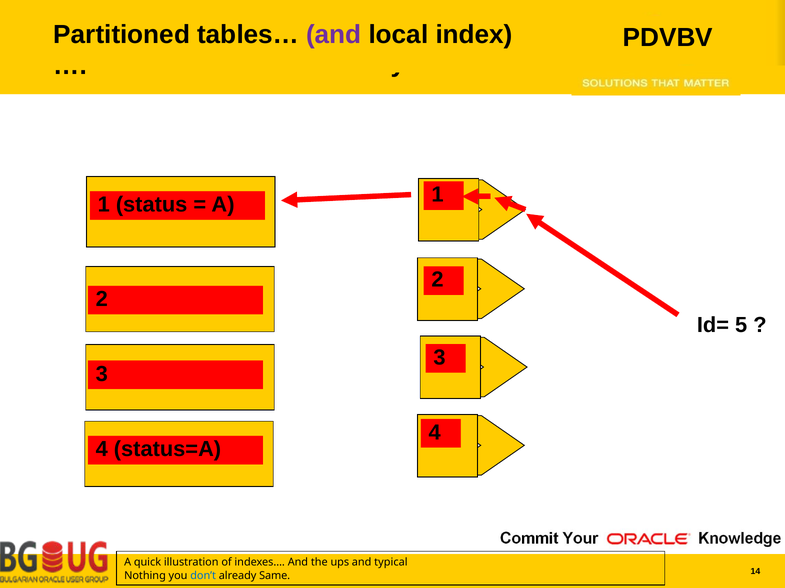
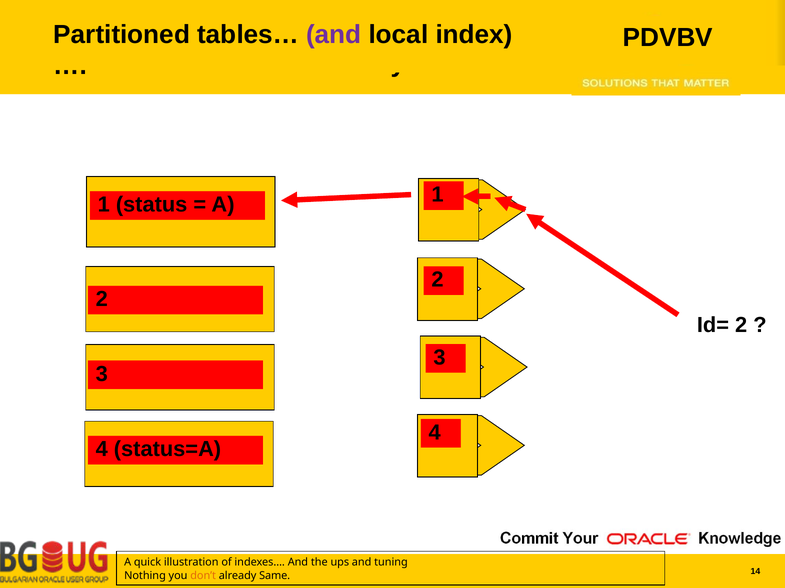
Id= 5: 5 -> 2
typical: typical -> tuning
don’t colour: blue -> orange
